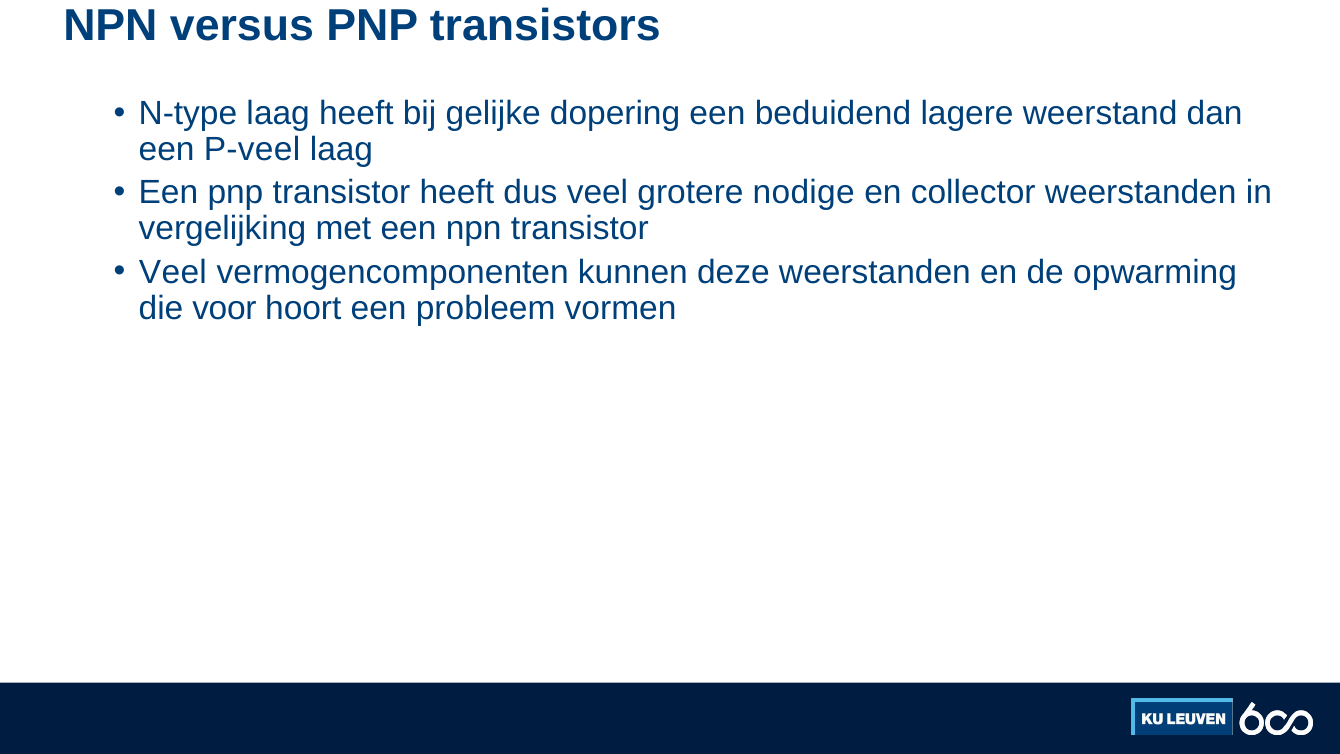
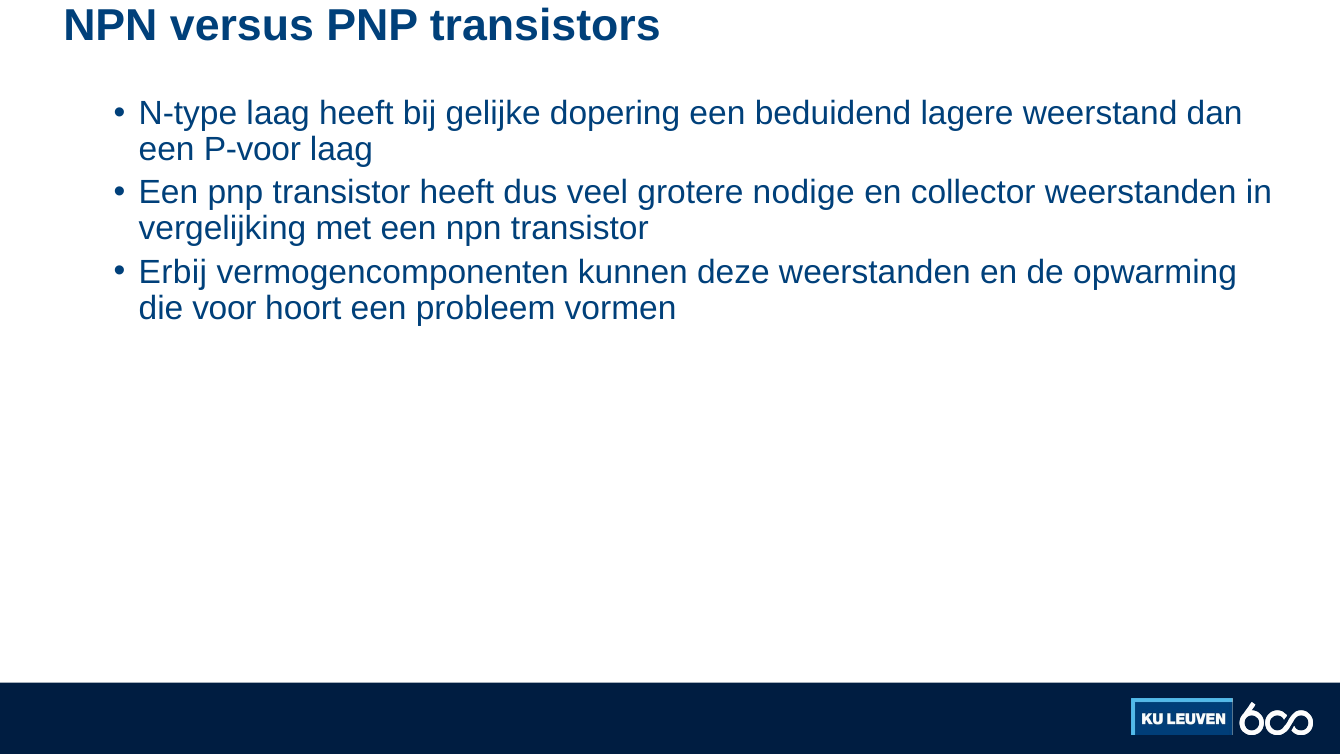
P-veel: P-veel -> P-voor
Veel at (173, 272): Veel -> Erbij
